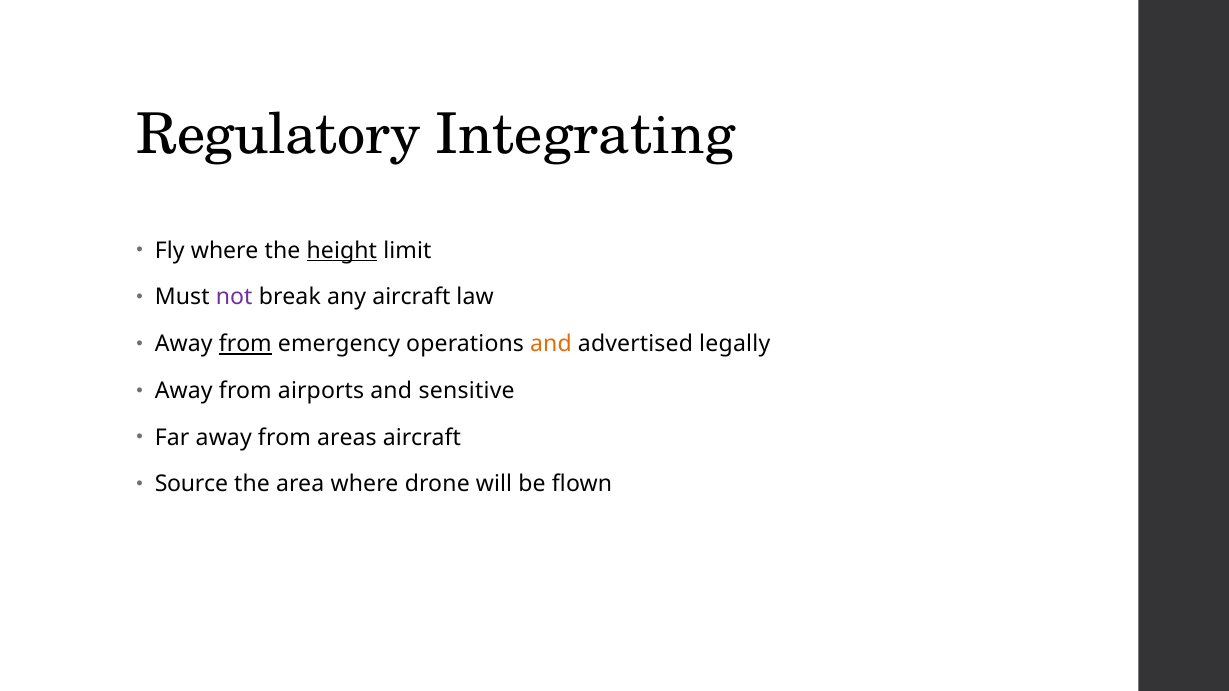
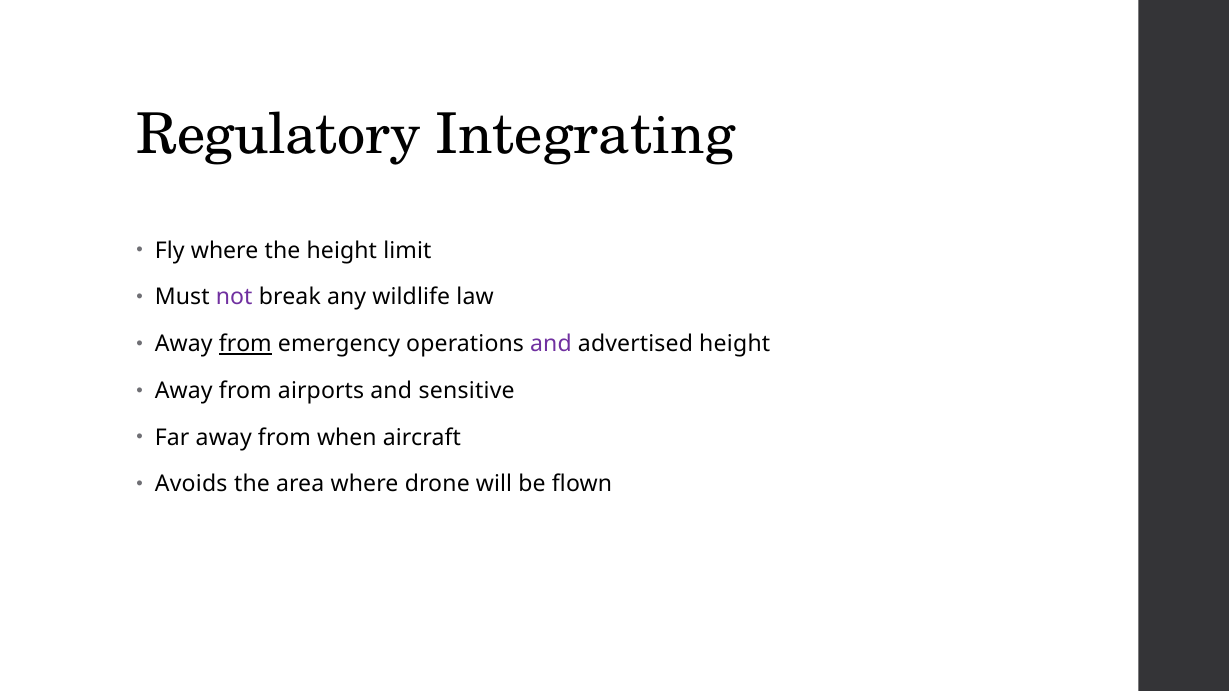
height at (342, 251) underline: present -> none
any aircraft: aircraft -> wildlife
and at (551, 344) colour: orange -> purple
advertised legally: legally -> height
areas: areas -> when
Source: Source -> Avoids
